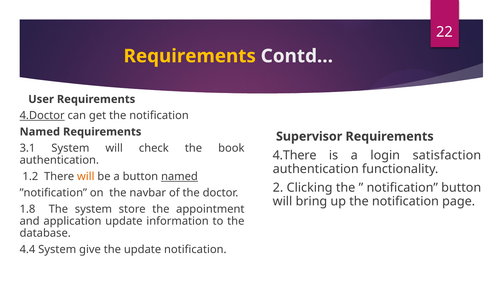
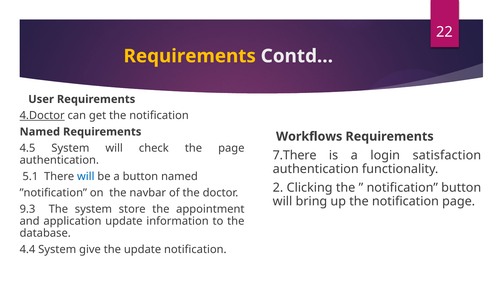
Supervisor: Supervisor -> Workflows
3.1: 3.1 -> 4.5
the book: book -> page
4.There: 4.There -> 7.There
1.2: 1.2 -> 5.1
will at (86, 176) colour: orange -> blue
named at (179, 176) underline: present -> none
1.8: 1.8 -> 9.3
